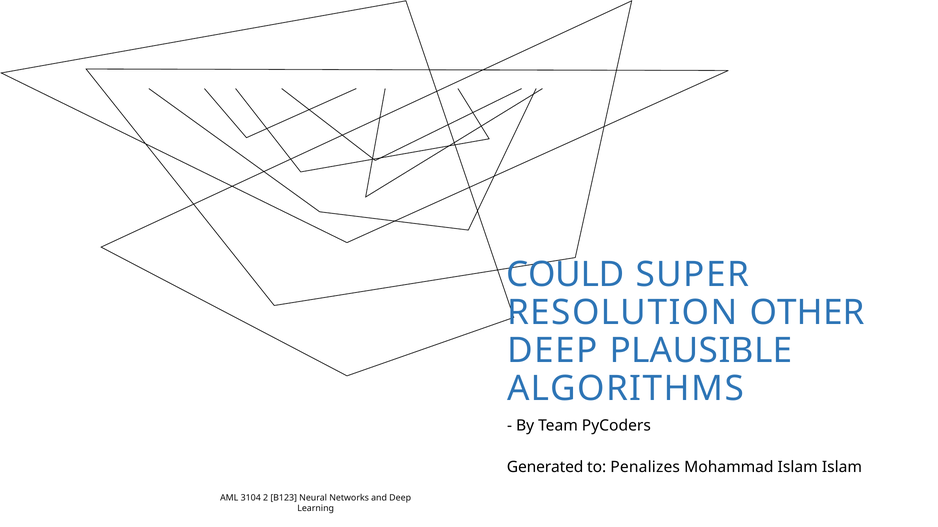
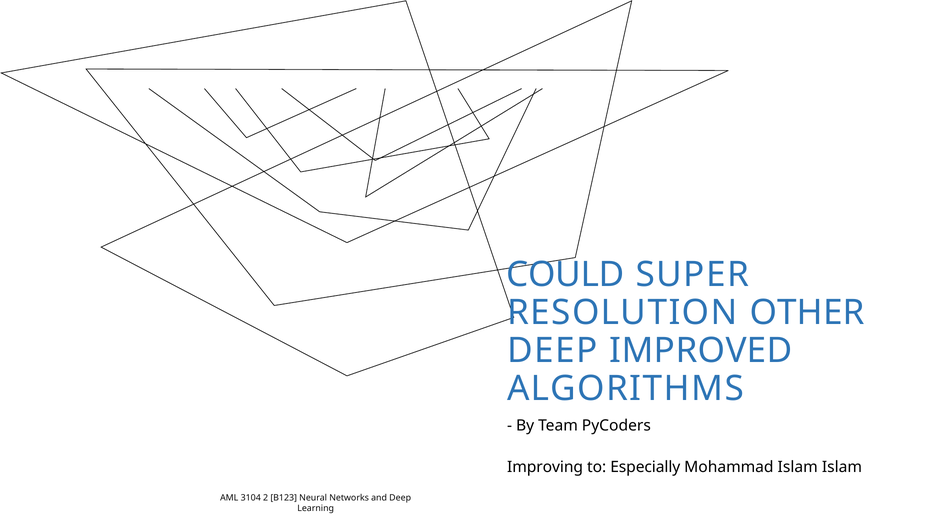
PLAUSIBLE: PLAUSIBLE -> IMPROVED
Generated: Generated -> Improving
Penalizes: Penalizes -> Especially
